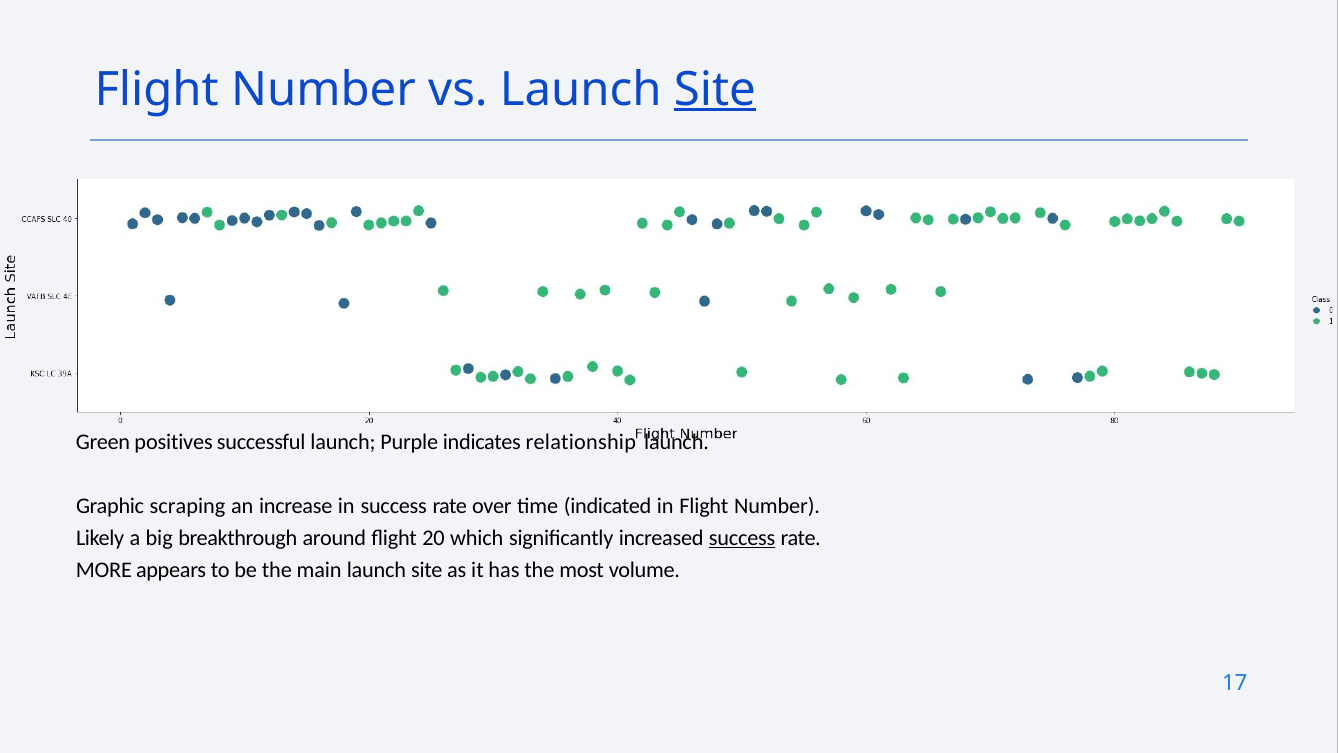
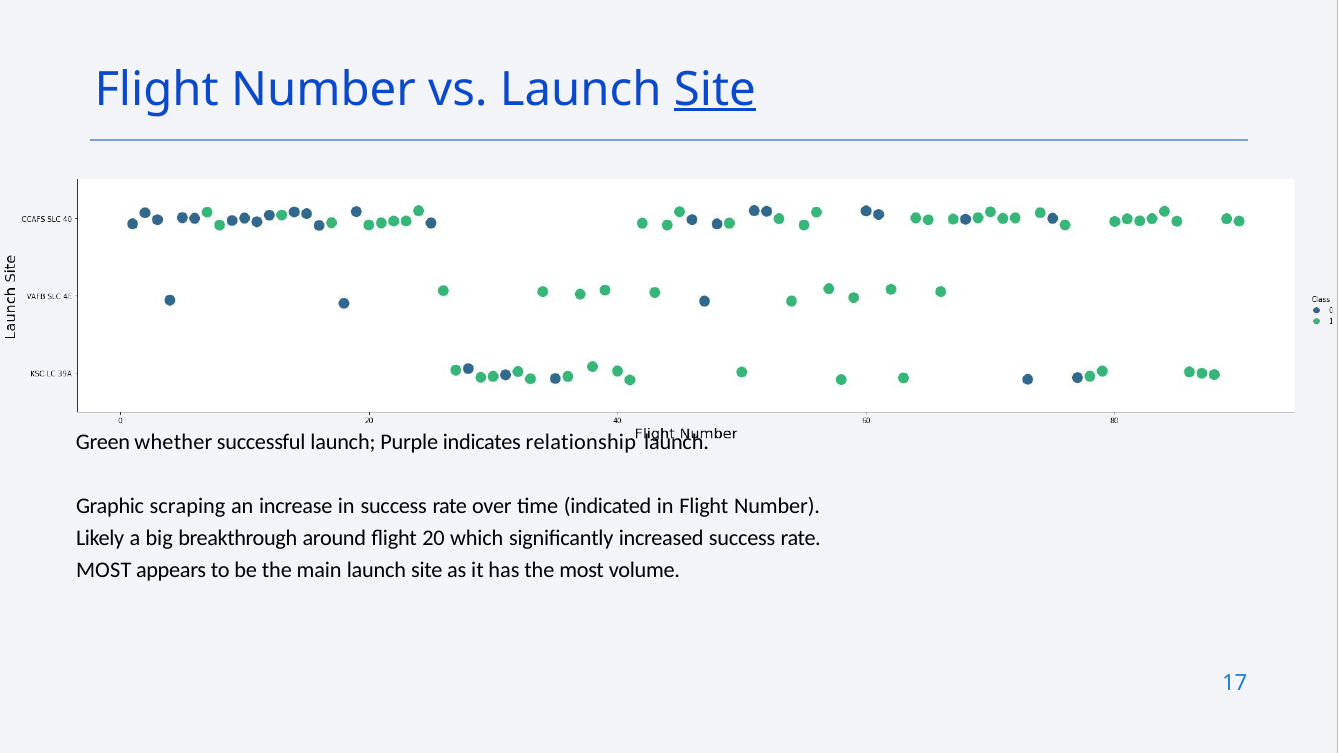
positives: positives -> whether
success at (742, 538) underline: present -> none
MORE at (104, 570): MORE -> MOST
